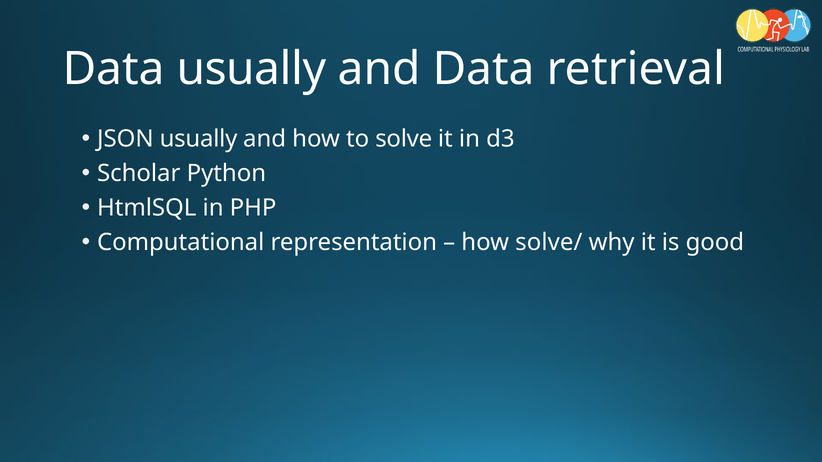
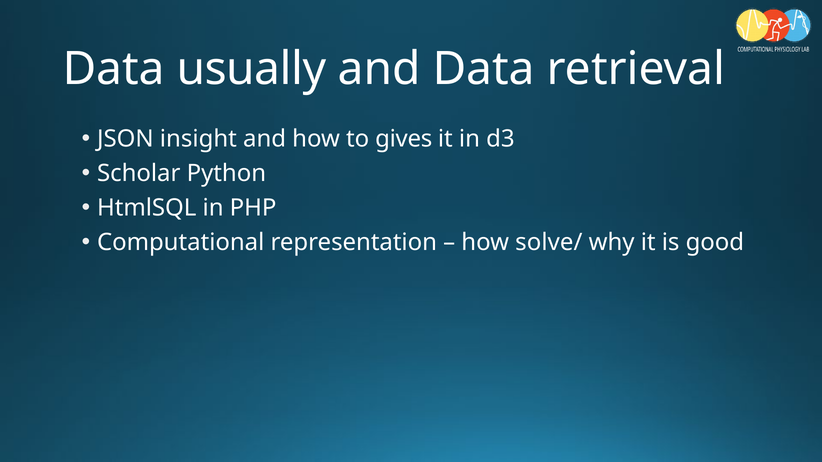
JSON usually: usually -> insight
solve: solve -> gives
